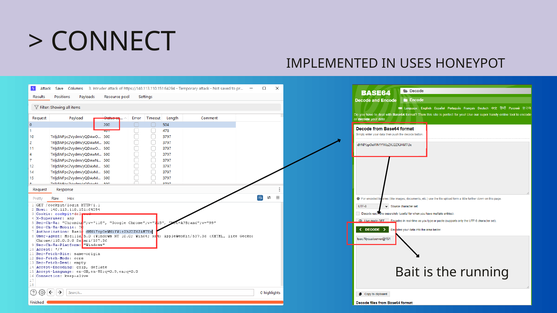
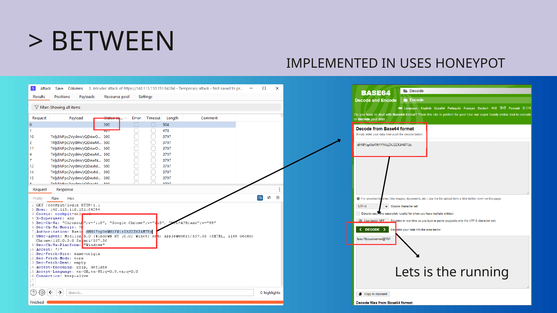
CONNECT: CONNECT -> BETWEEN
Bait: Bait -> Lets
